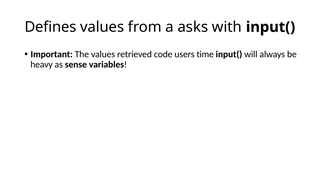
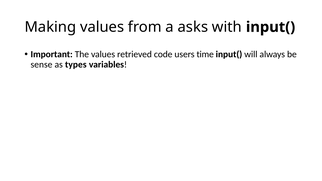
Defines: Defines -> Making
heavy: heavy -> sense
sense: sense -> types
